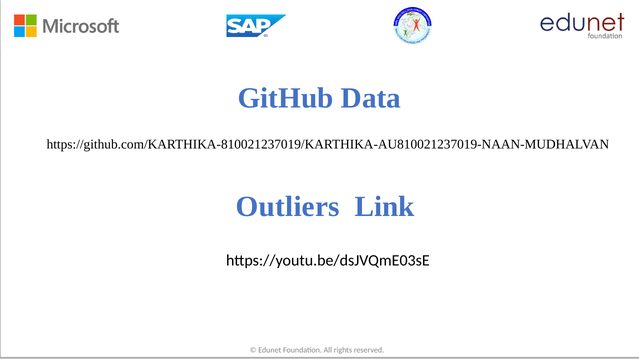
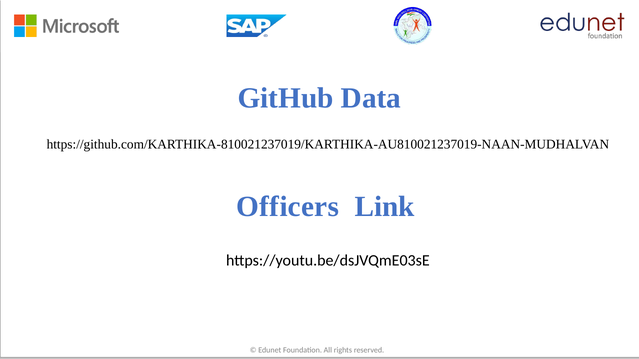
Outliers: Outliers -> Officers
